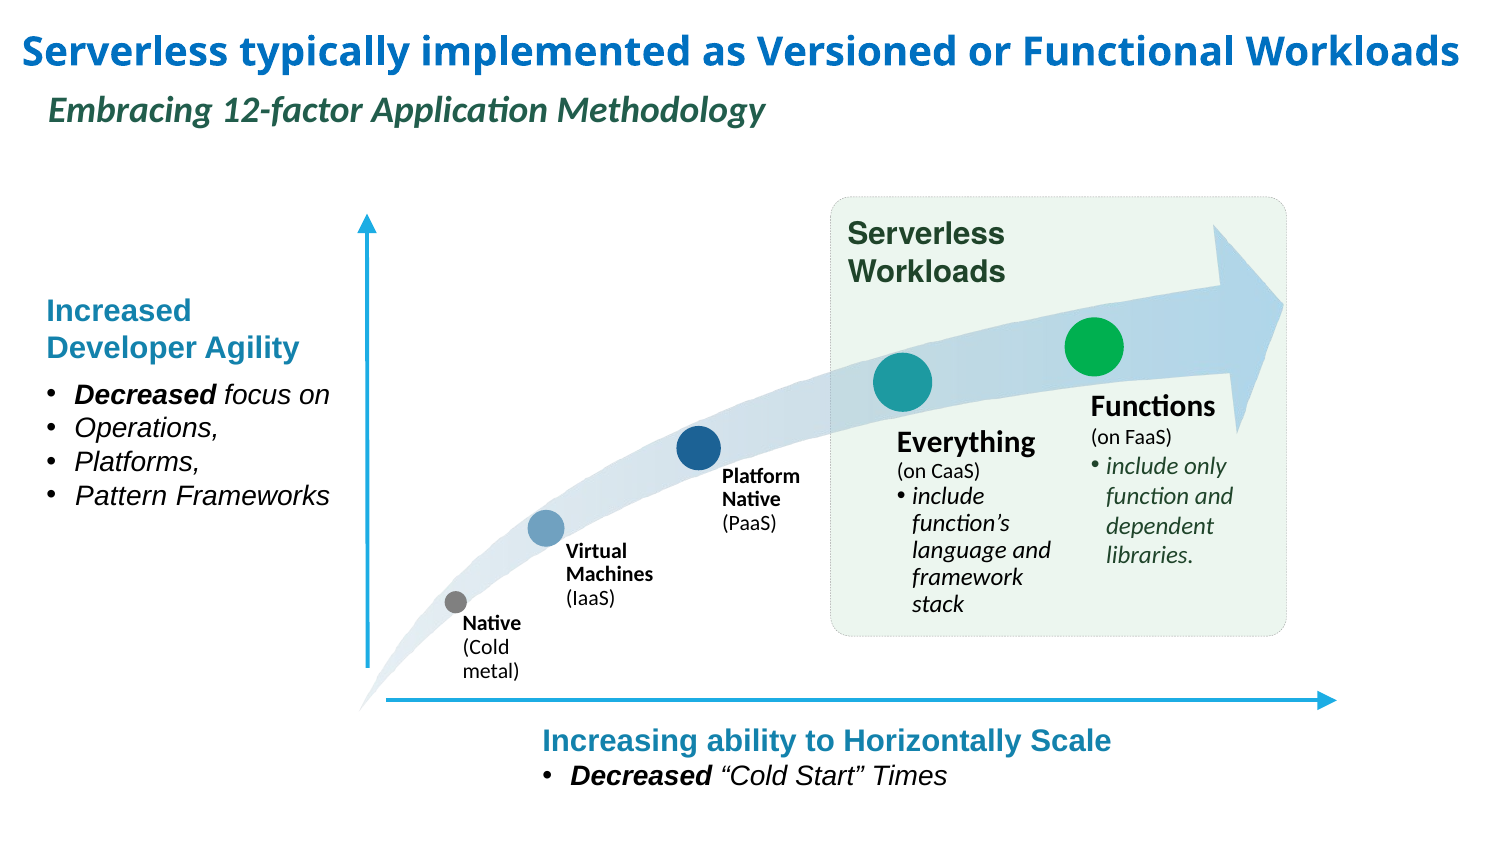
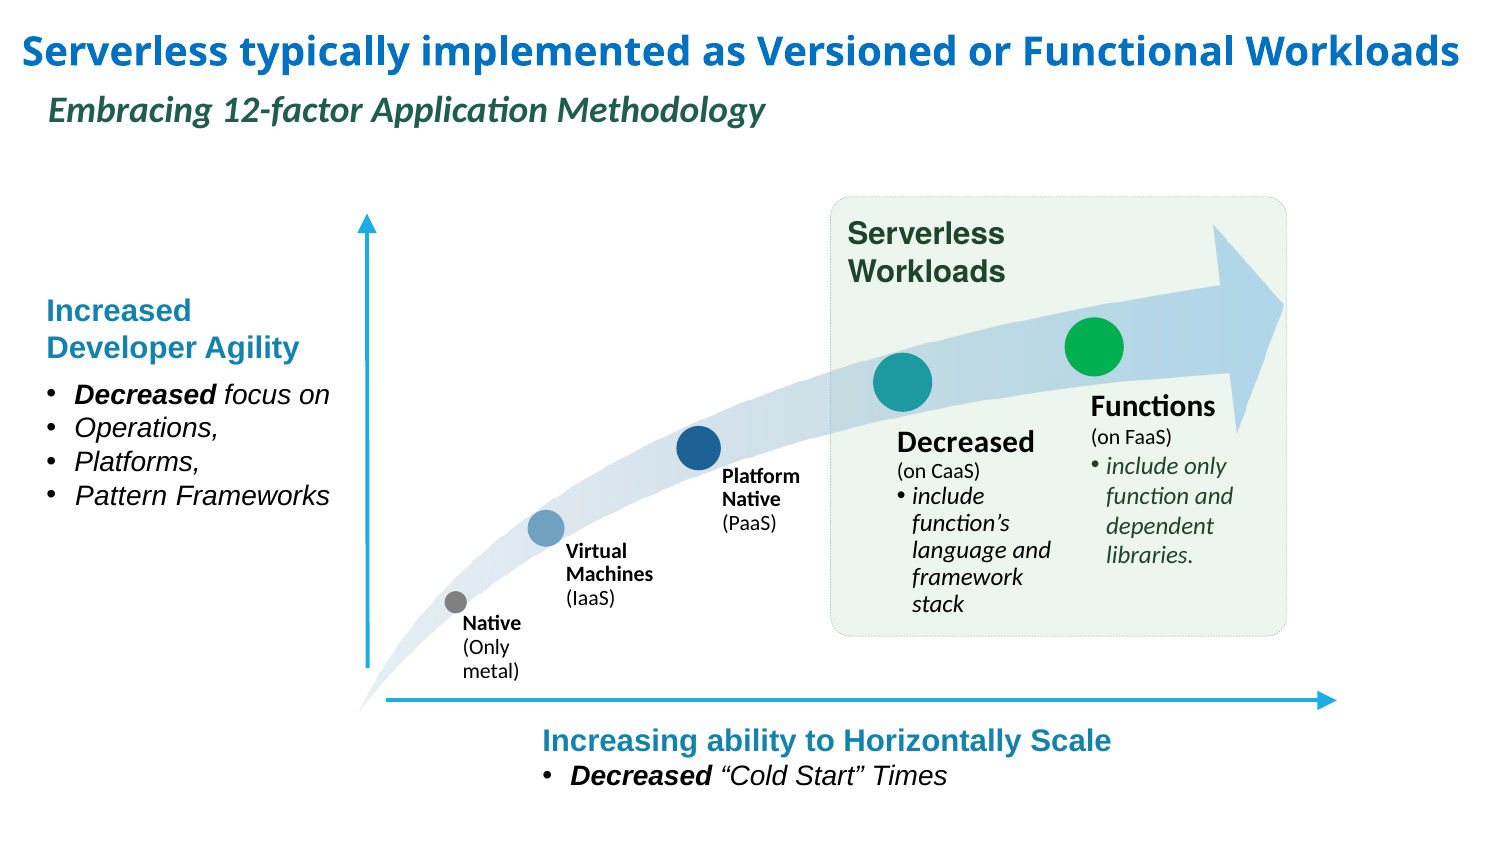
Everything at (966, 443): Everything -> Decreased
Cold at (486, 648): Cold -> Only
